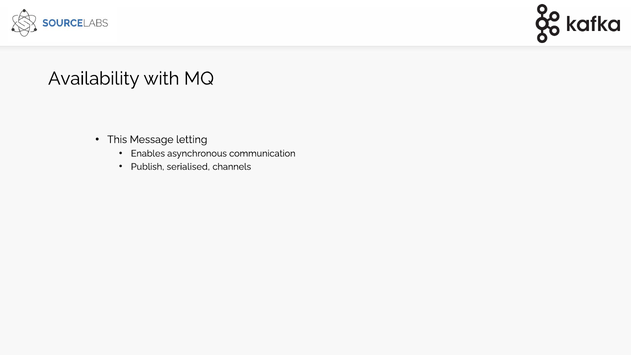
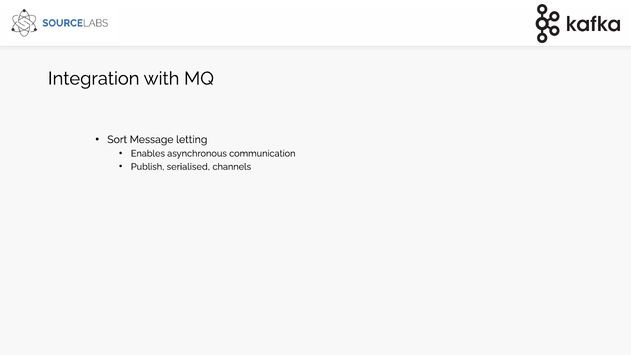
Availability: Availability -> Integration
This: This -> Sort
